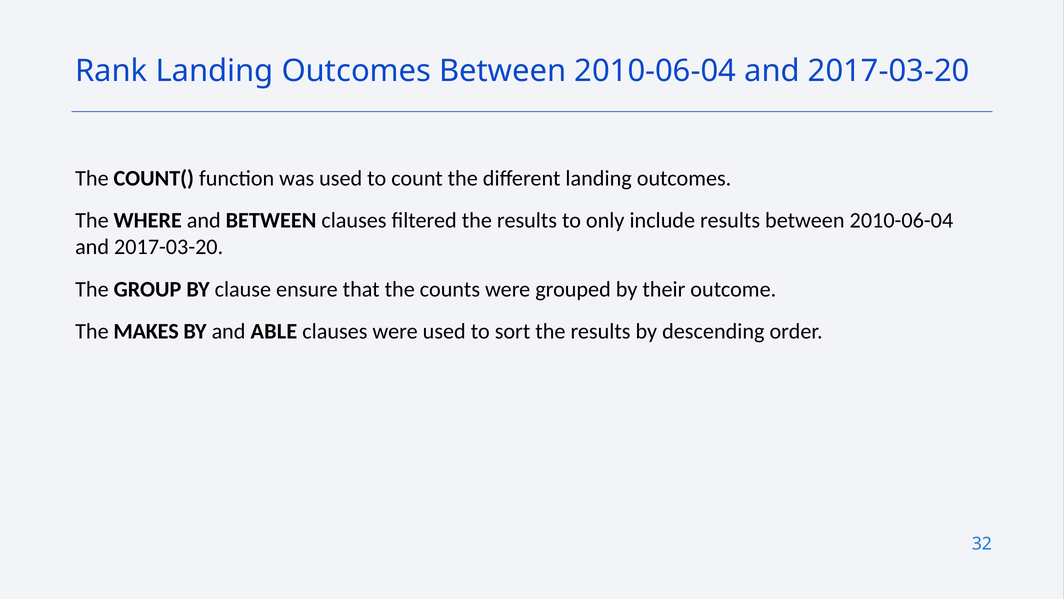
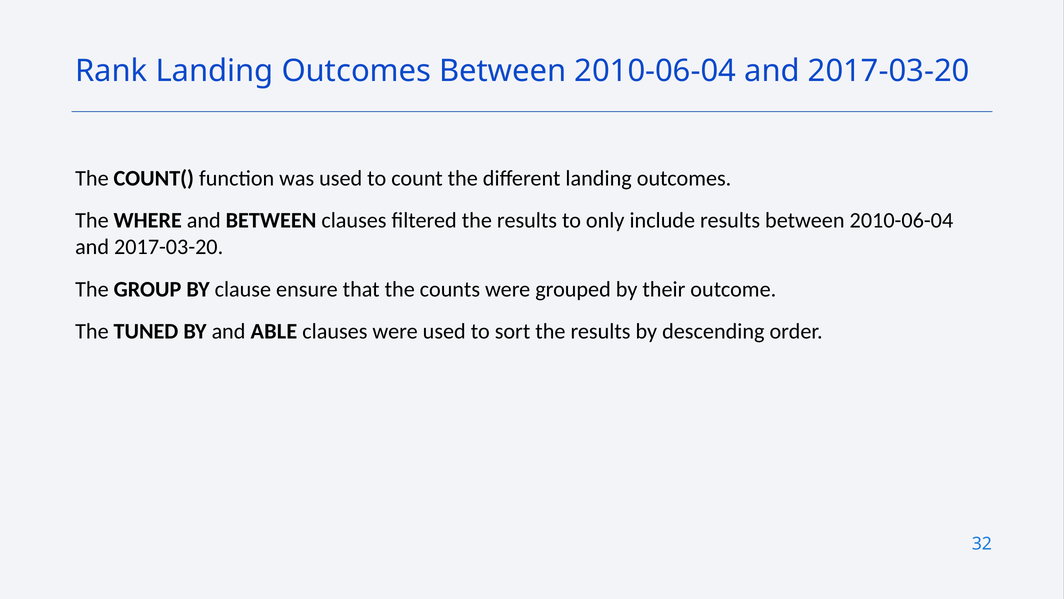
MAKES: MAKES -> TUNED
